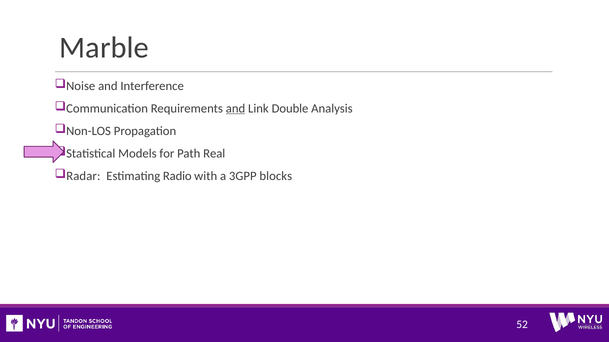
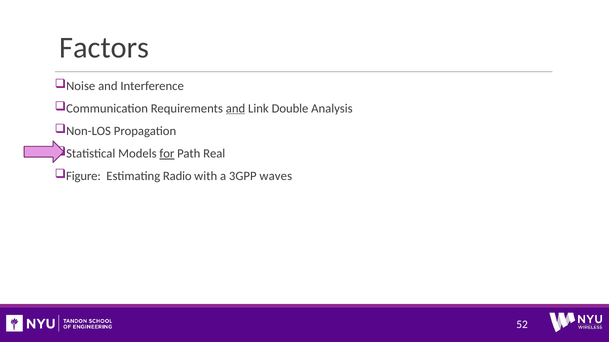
Marble: Marble -> Factors
for underline: none -> present
Radar: Radar -> Figure
blocks: blocks -> waves
